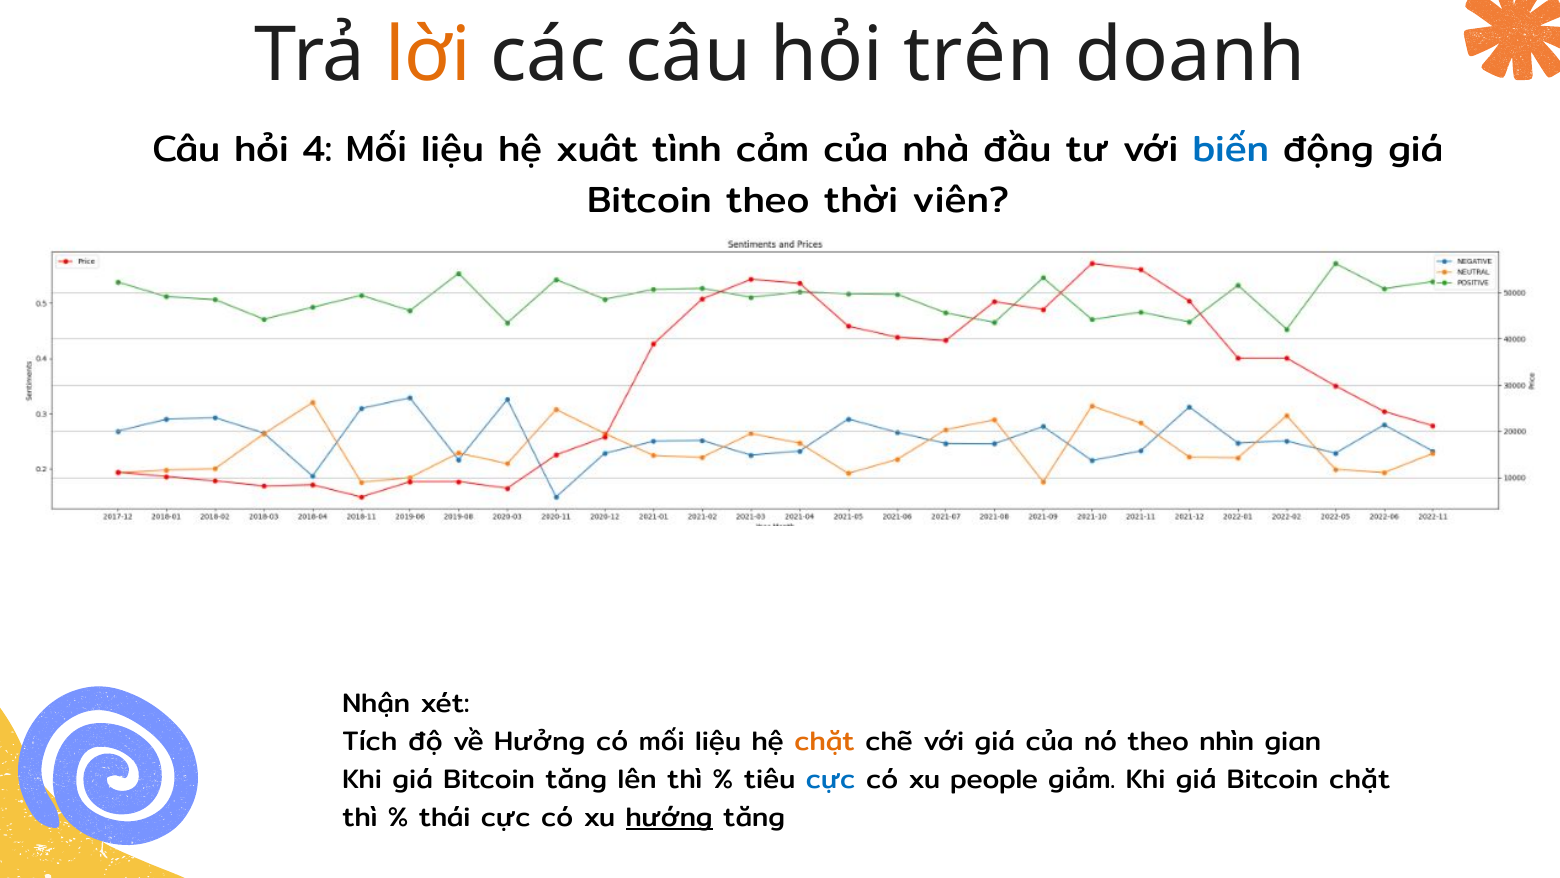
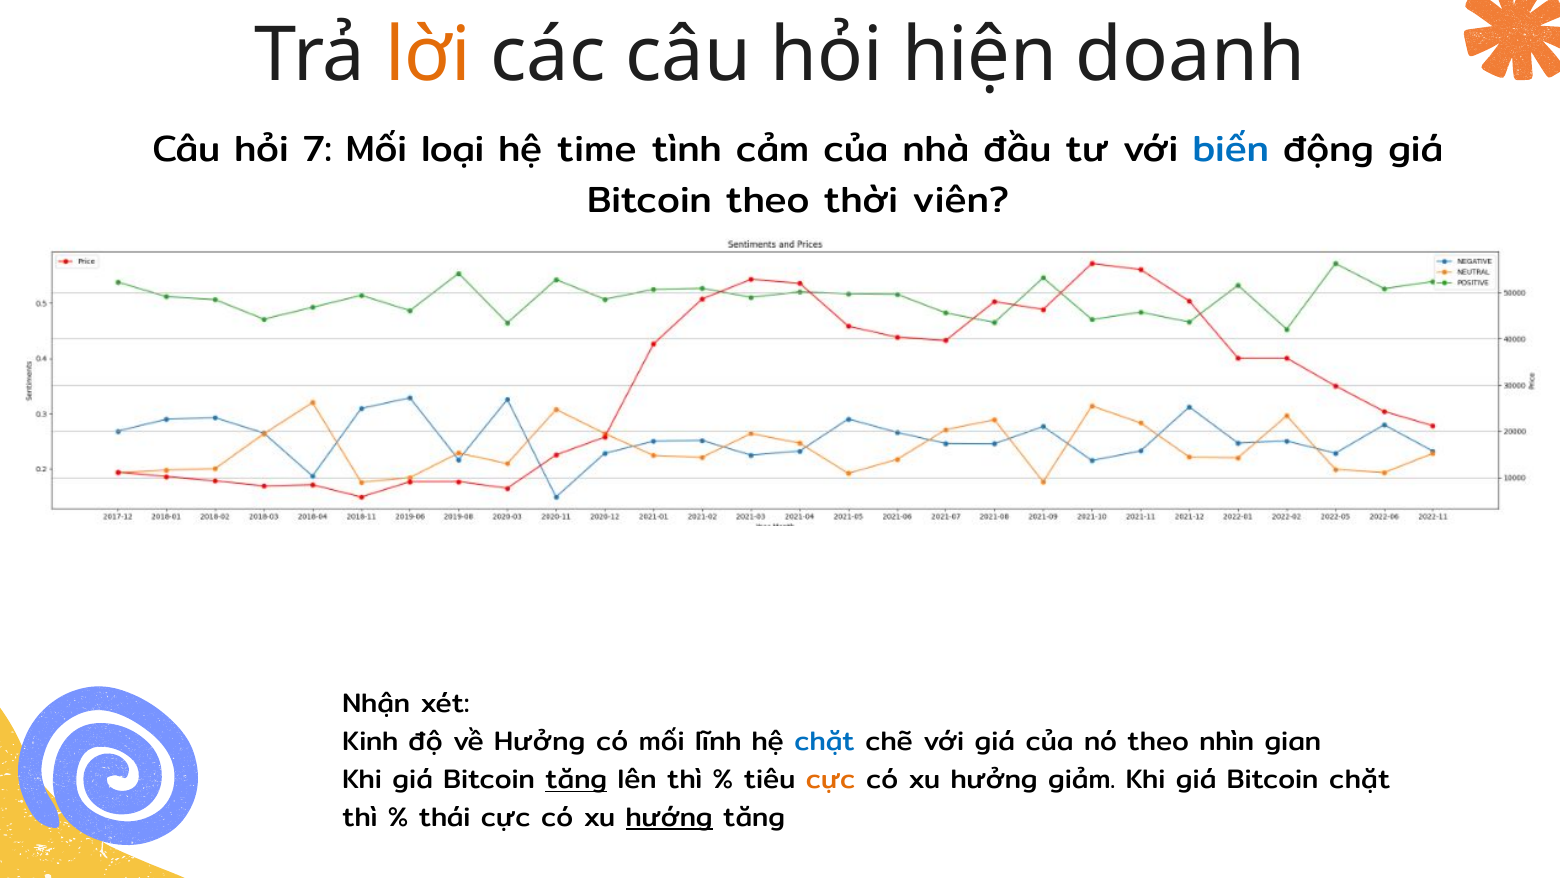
trên: trên -> hiện
4: 4 -> 7
liệu at (453, 149): liệu -> loại
xuât: xuât -> time
Tích: Tích -> Kinh
có mối liệu: liệu -> lĩnh
chặt at (825, 741) colour: orange -> blue
tăng at (576, 779) underline: none -> present
cực at (831, 779) colour: blue -> orange
xu people: people -> hưởng
